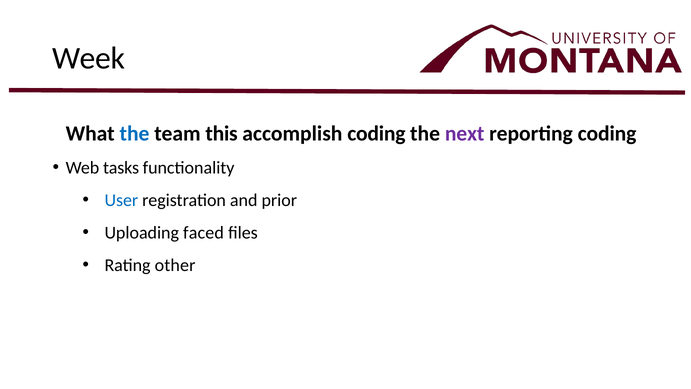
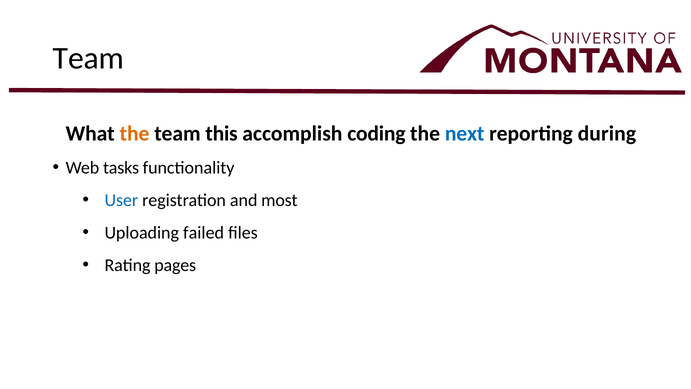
Week at (89, 58): Week -> Team
the at (135, 133) colour: blue -> orange
next colour: purple -> blue
reporting coding: coding -> during
prior: prior -> most
faced: faced -> failed
other: other -> pages
